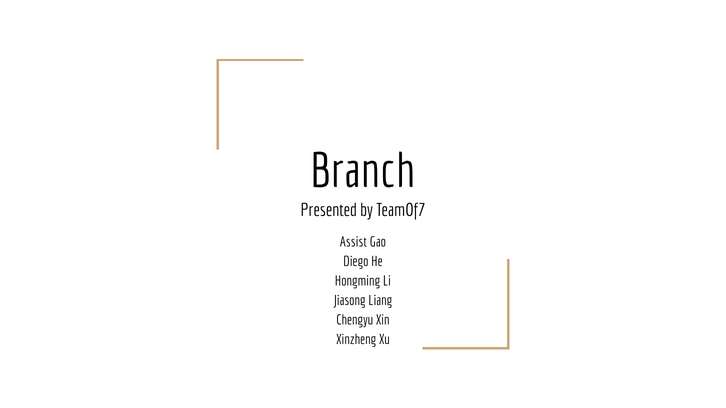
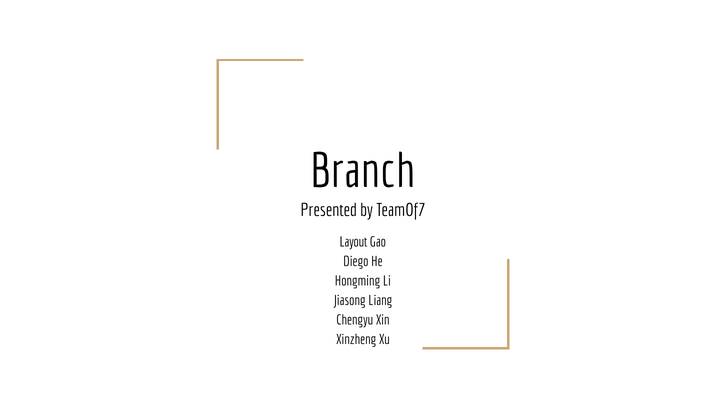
Assist: Assist -> Layout
